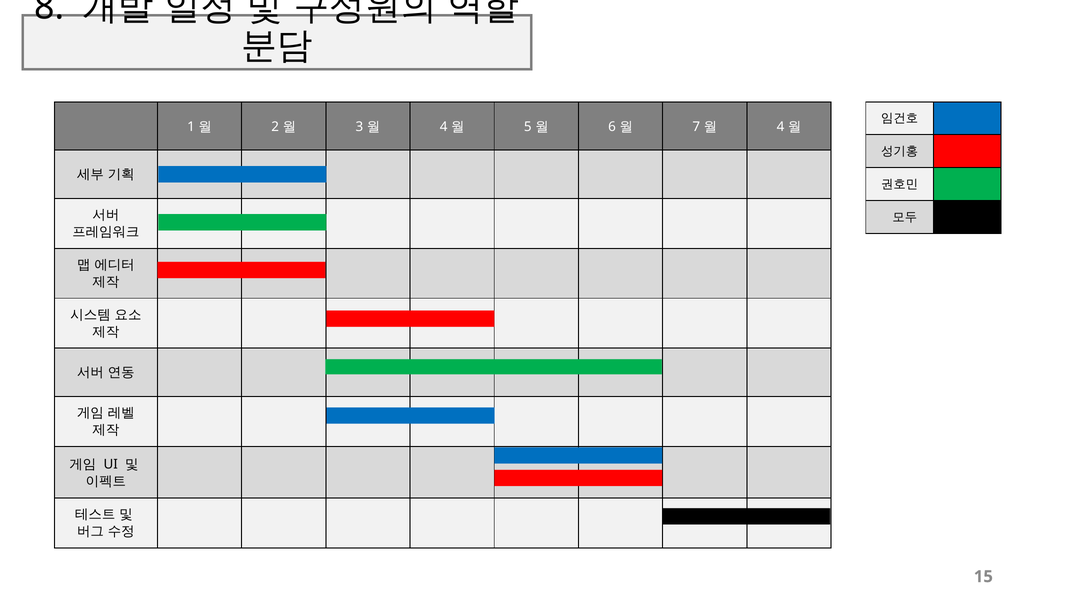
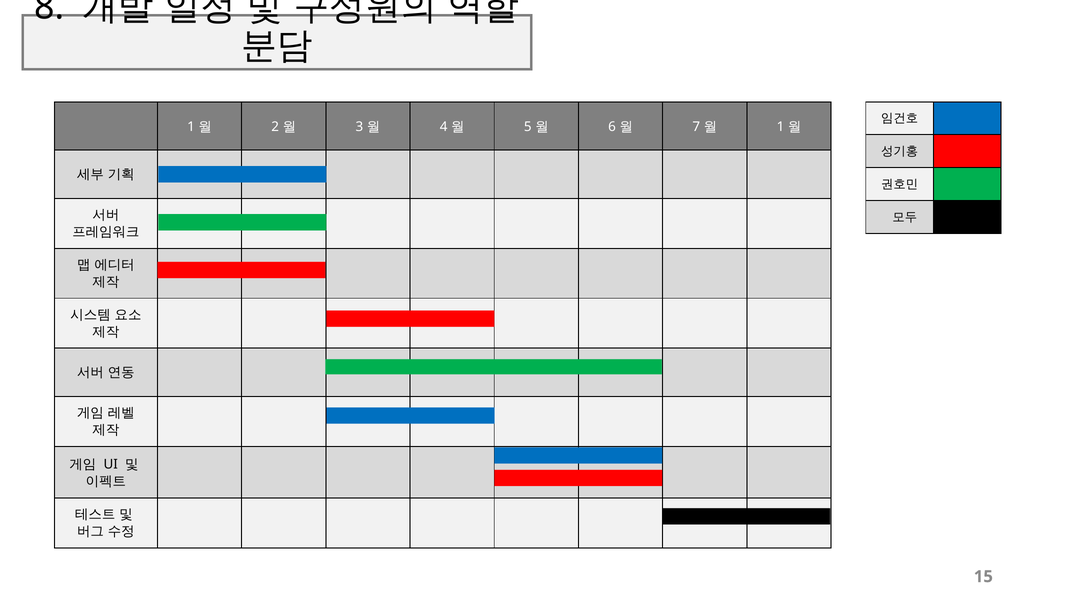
4 at (780, 127): 4 -> 1
